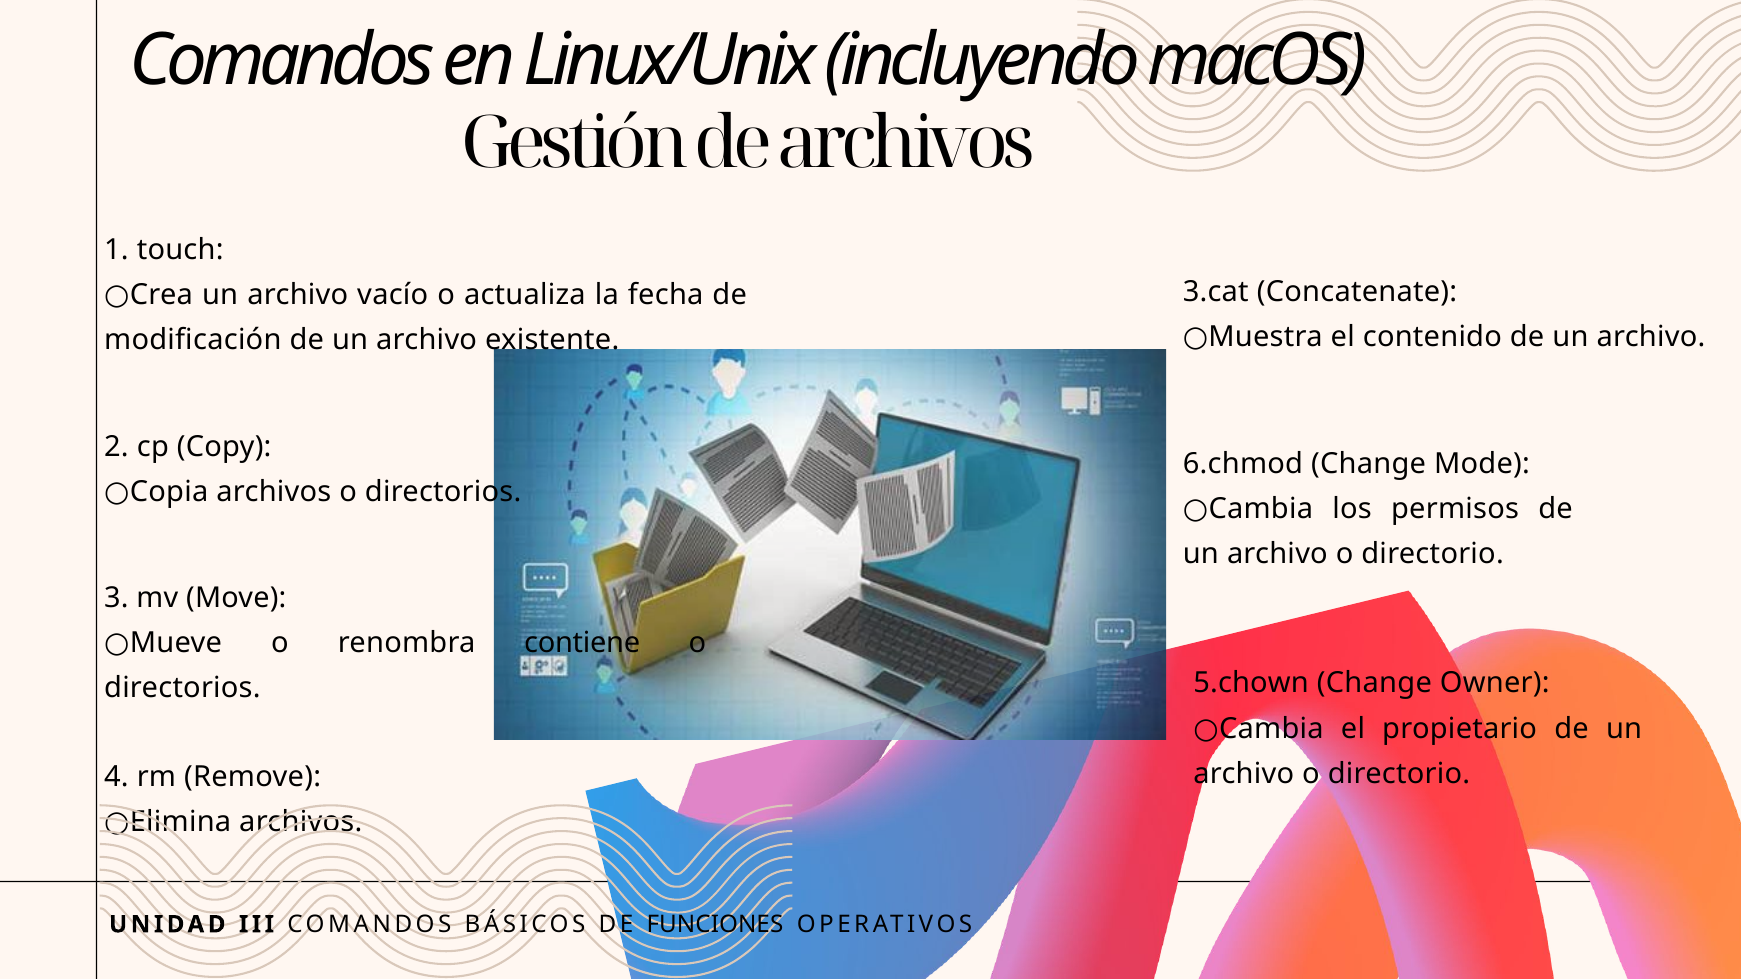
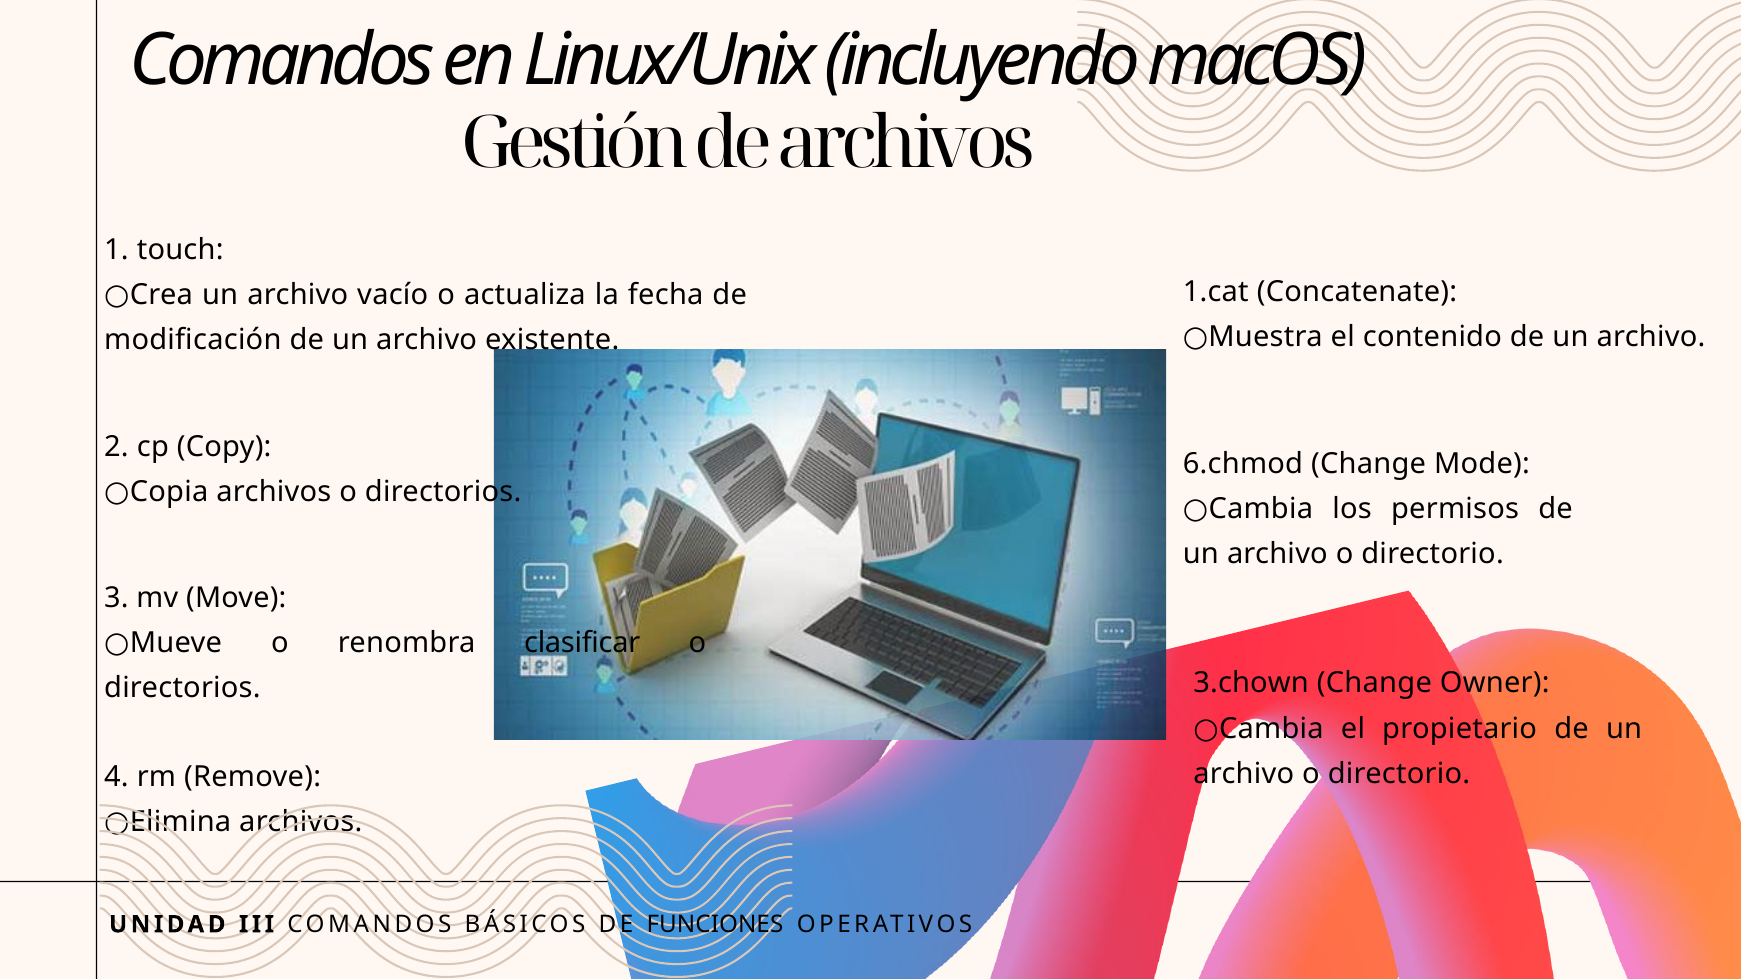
3.cat: 3.cat -> 1.cat
contiene: contiene -> clasificar
5.chown: 5.chown -> 3.chown
